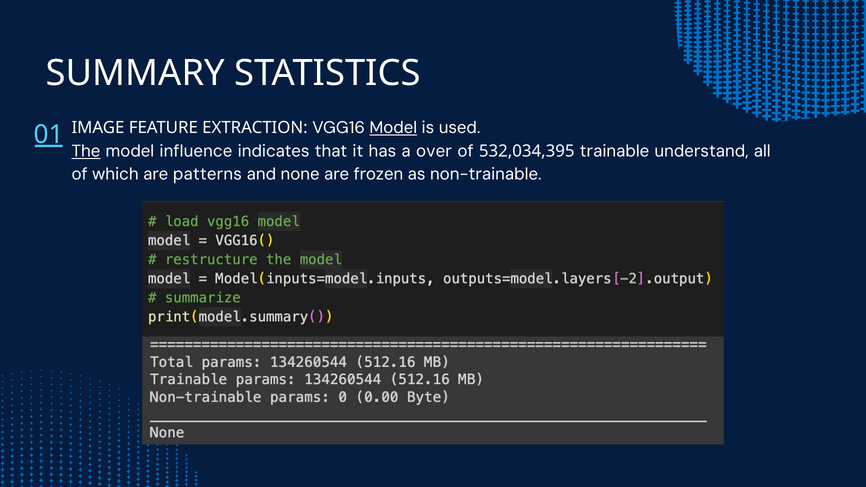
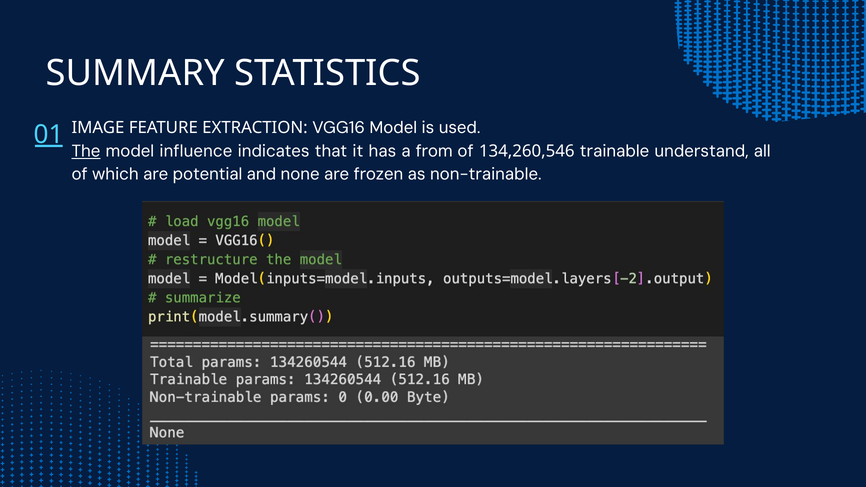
Model at (393, 128) underline: present -> none
over: over -> from
532,034,395: 532,034,395 -> 134,260,546
patterns: patterns -> potential
